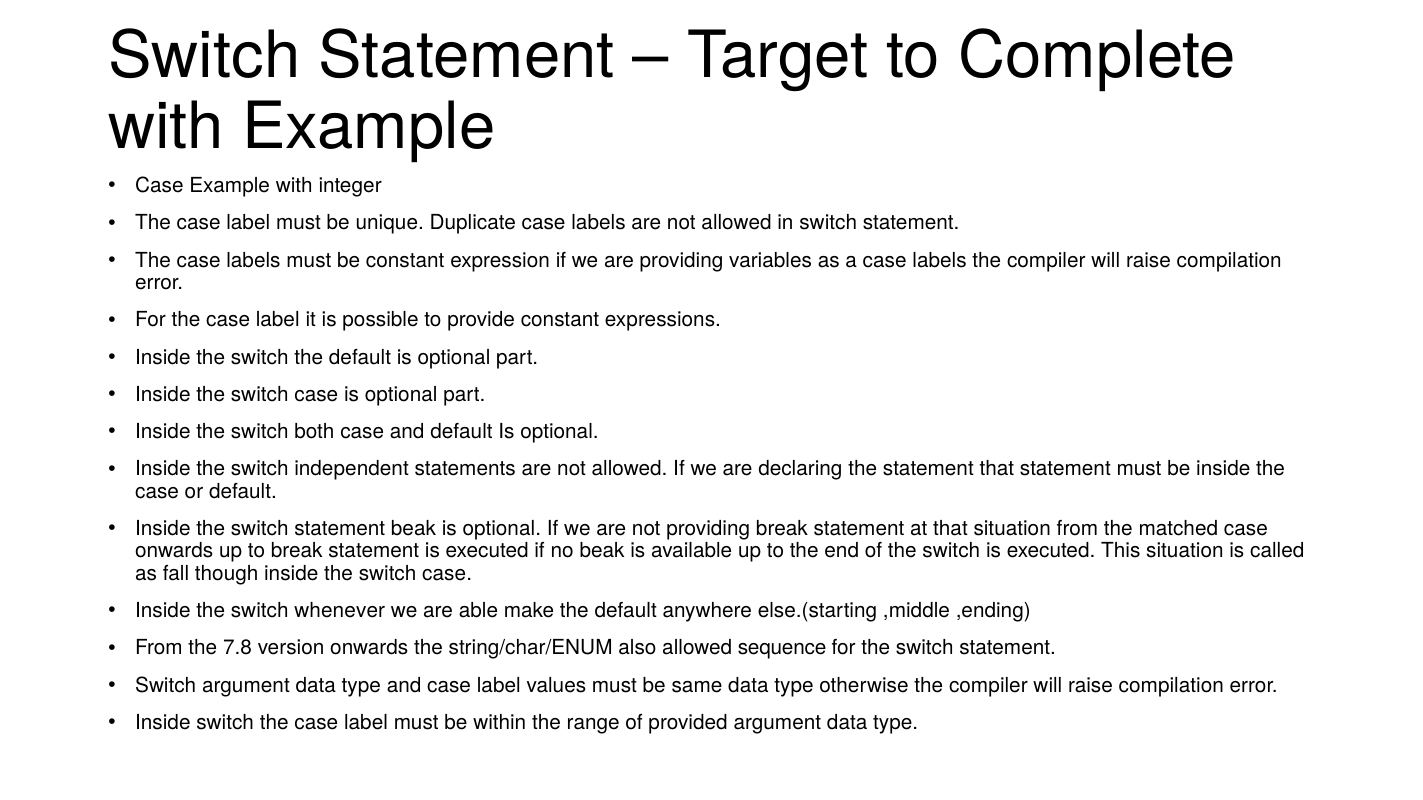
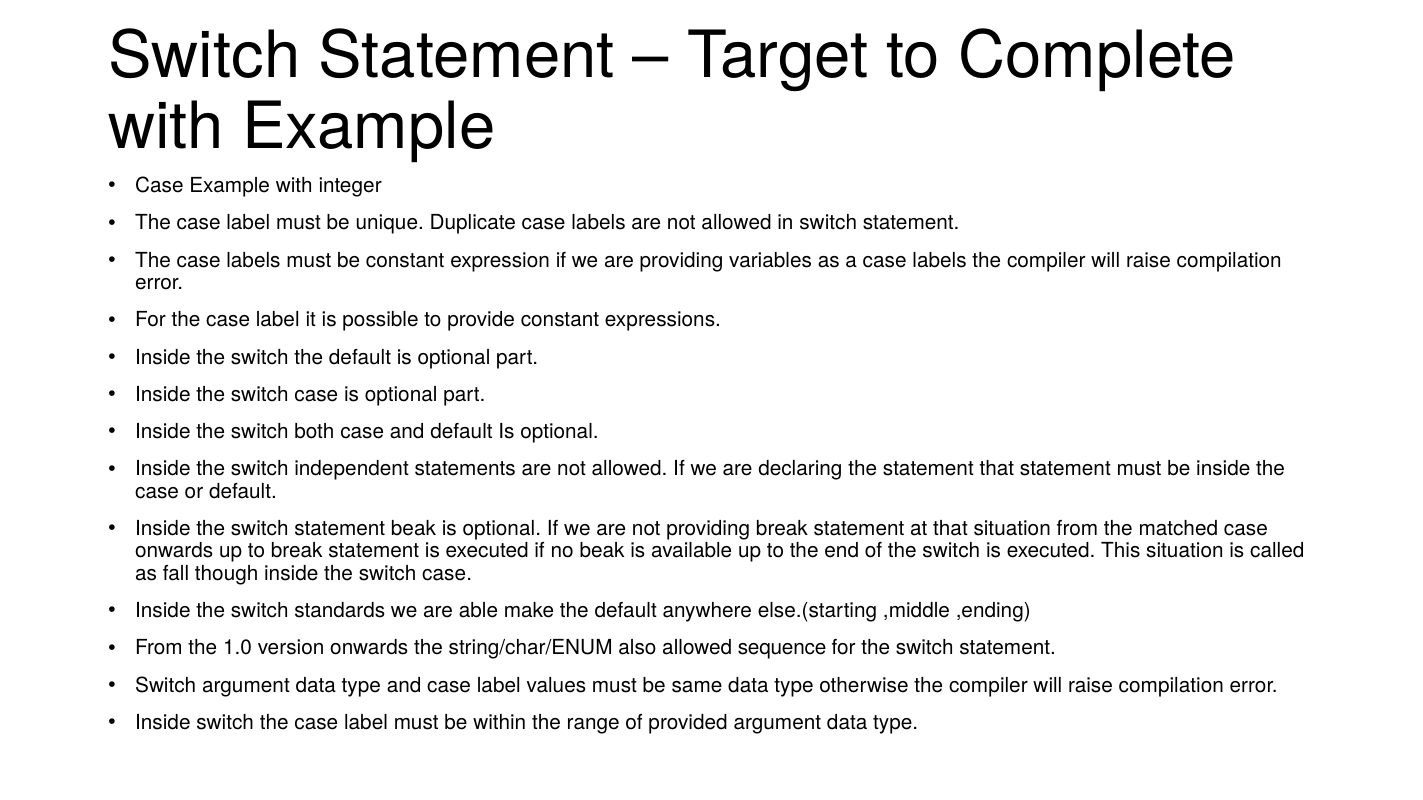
whenever: whenever -> standards
7.8: 7.8 -> 1.0
